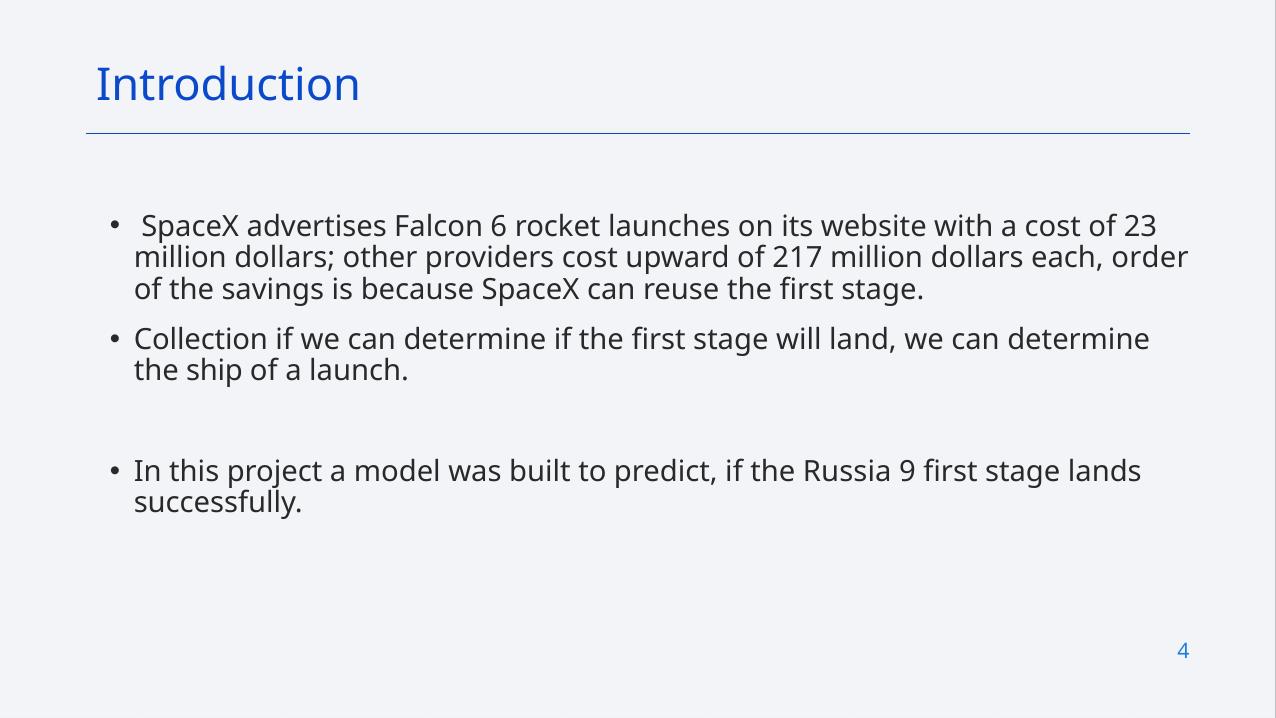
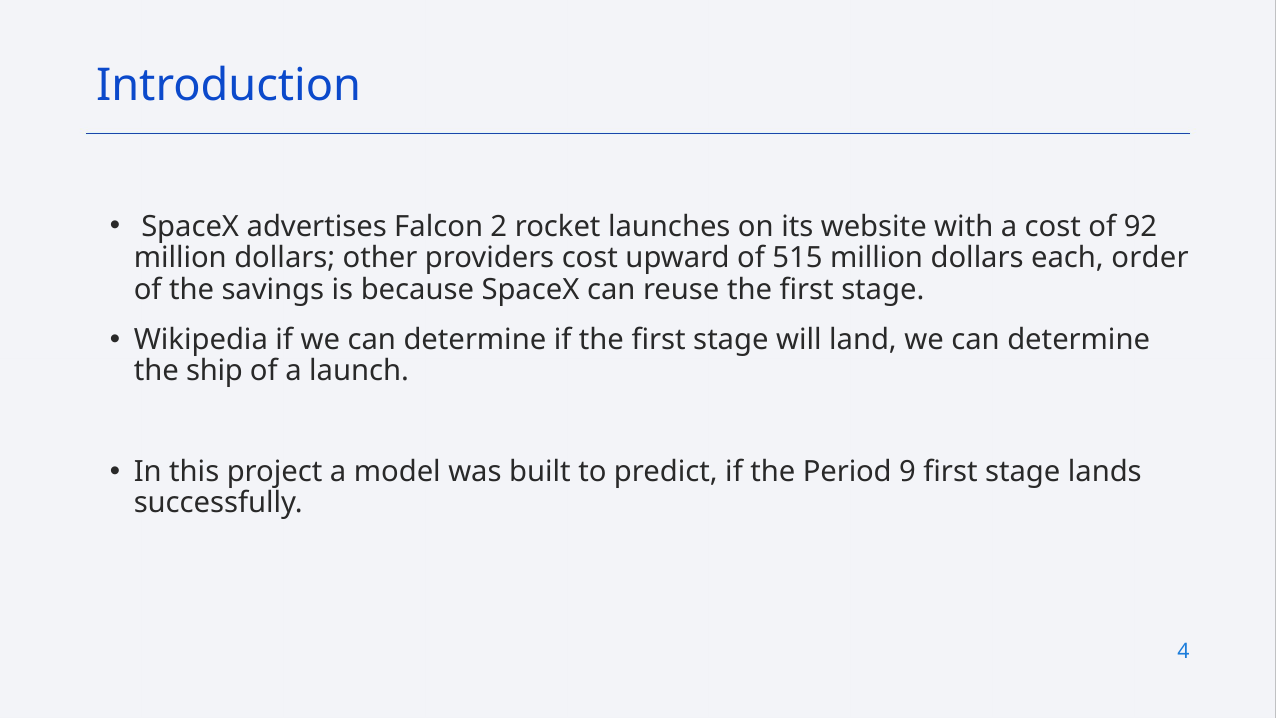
6: 6 -> 2
23: 23 -> 92
217: 217 -> 515
Collection: Collection -> Wikipedia
Russia: Russia -> Period
